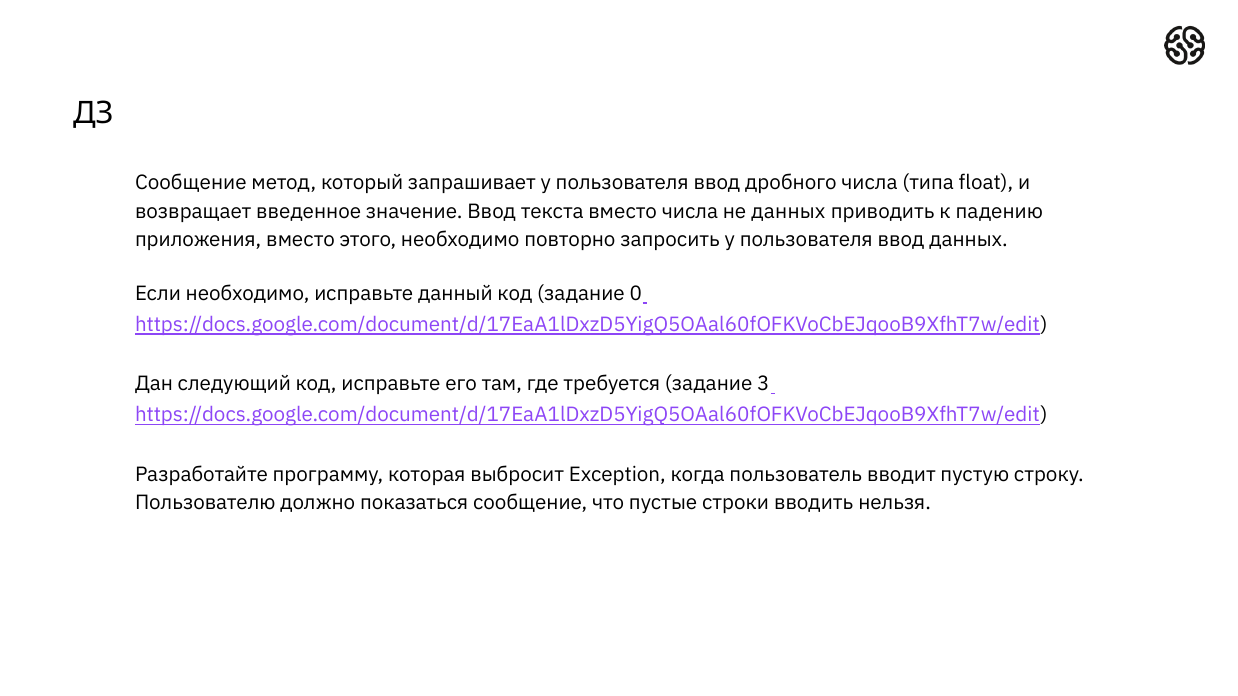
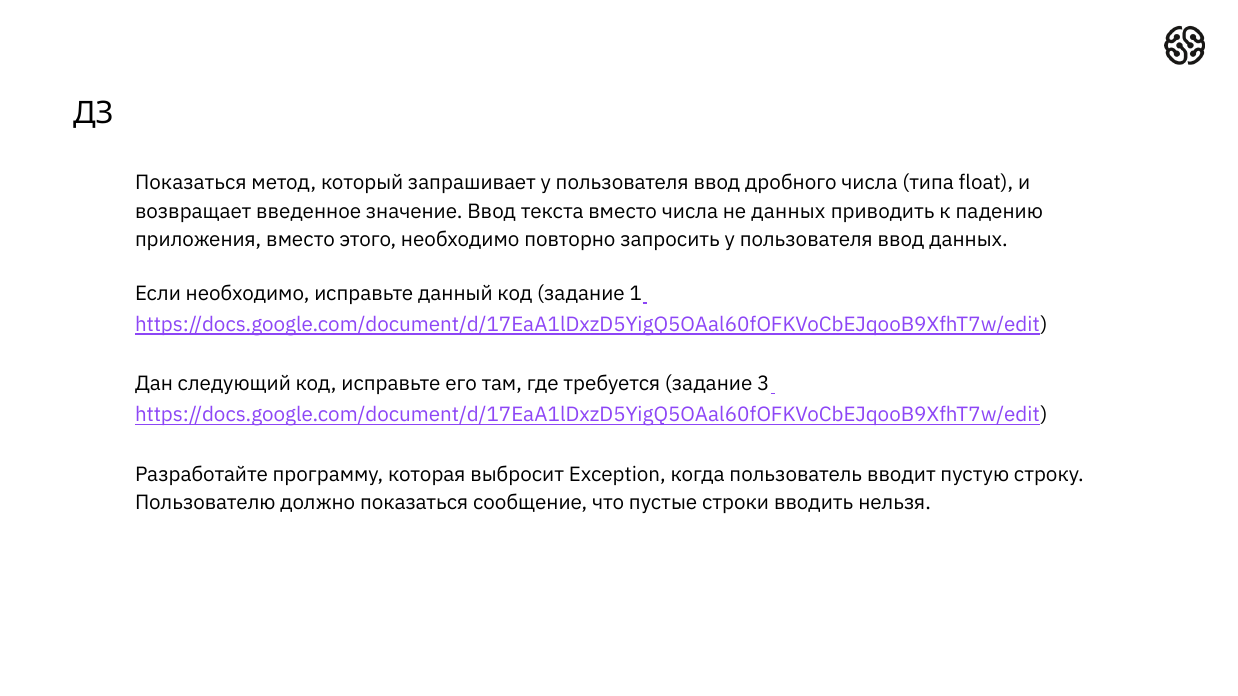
Сообщение at (191, 183): Сообщение -> Показаться
0: 0 -> 1
